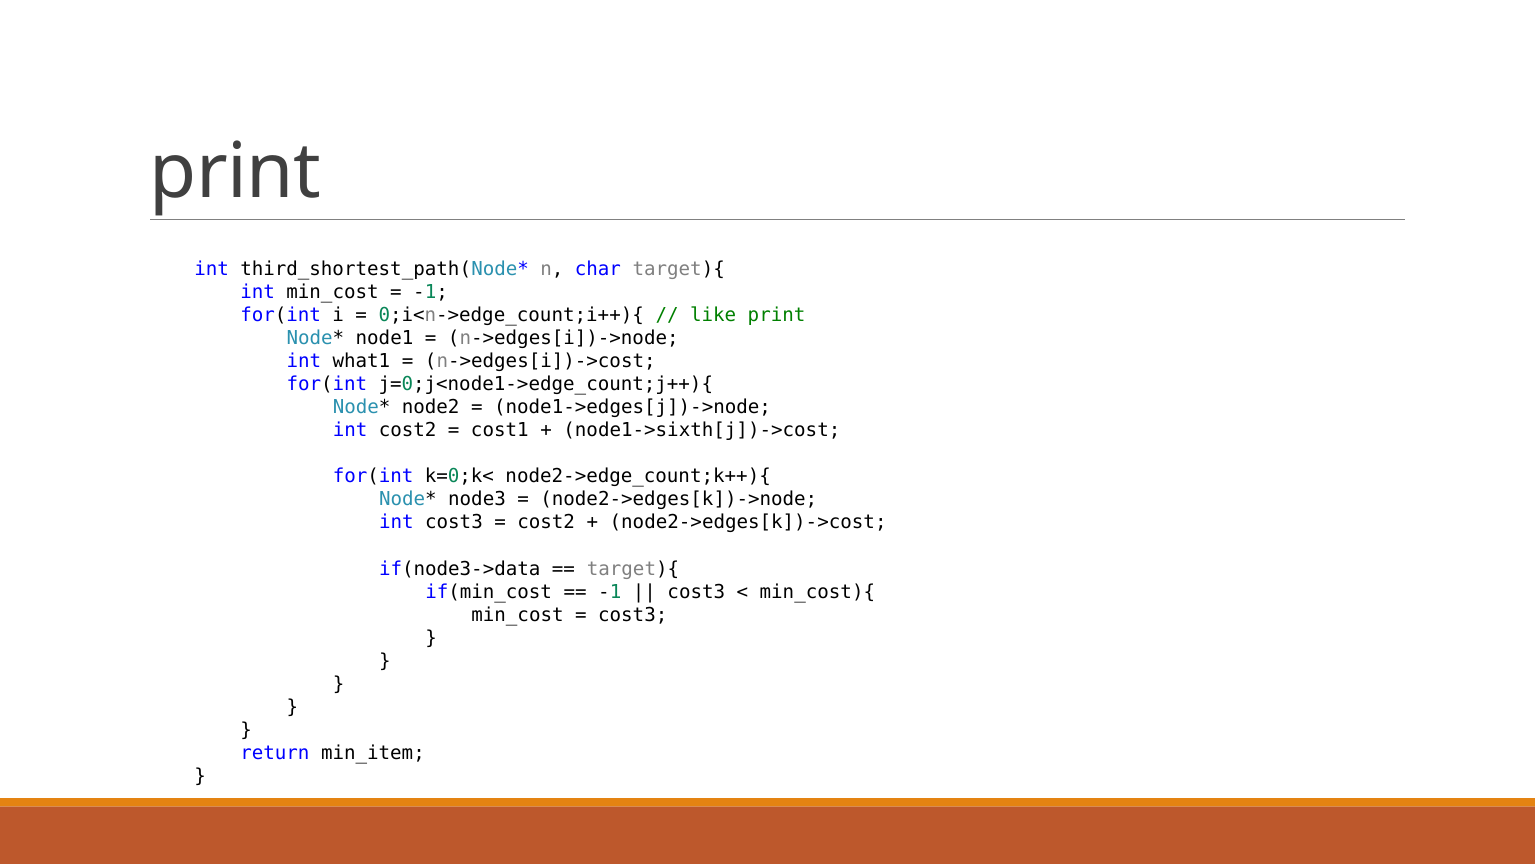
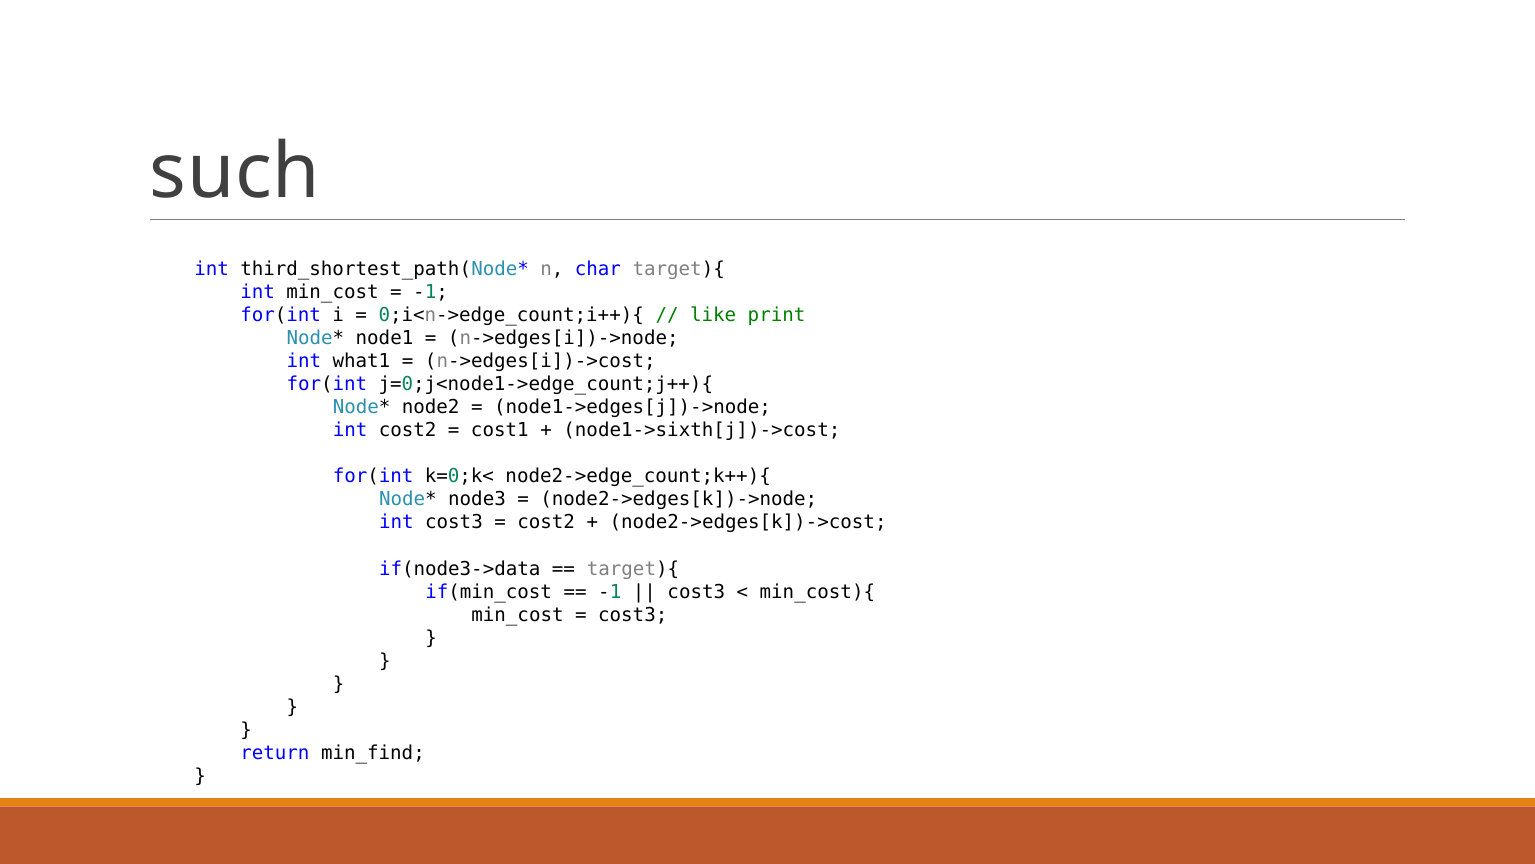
print at (236, 172): print -> such
min_item: min_item -> min_find
